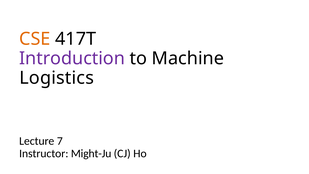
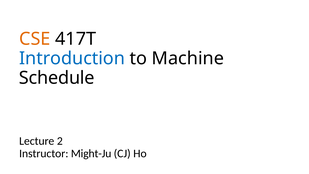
Introduction colour: purple -> blue
Logistics: Logistics -> Schedule
7: 7 -> 2
